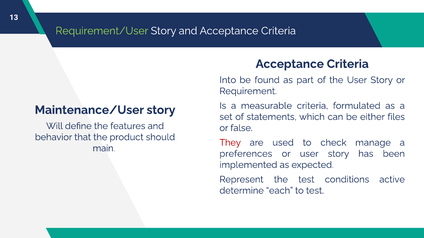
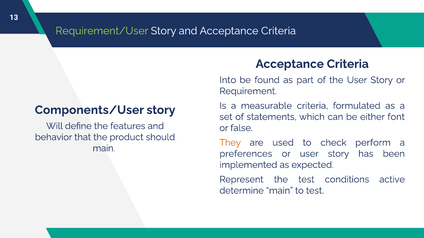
Maintenance/User: Maintenance/User -> Components/User
files: files -> font
They colour: red -> orange
manage: manage -> perform
determine each: each -> main
